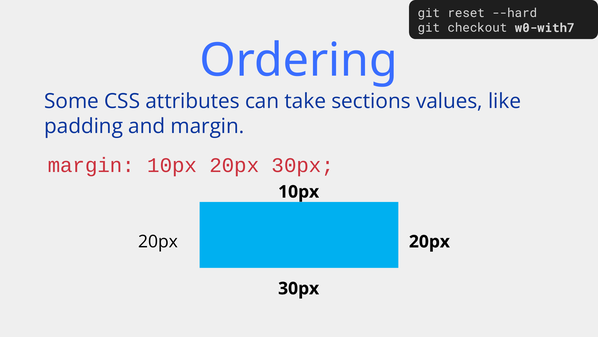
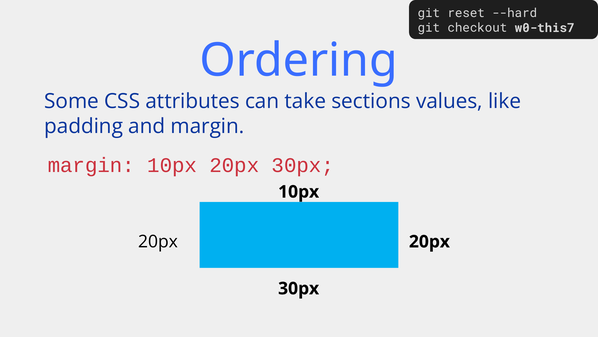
w0-with7: w0-with7 -> w0-this7
